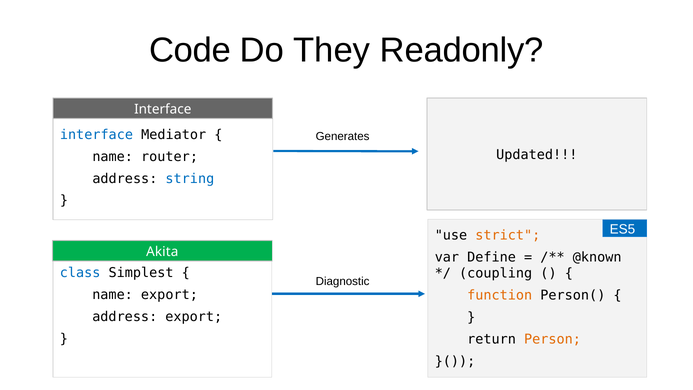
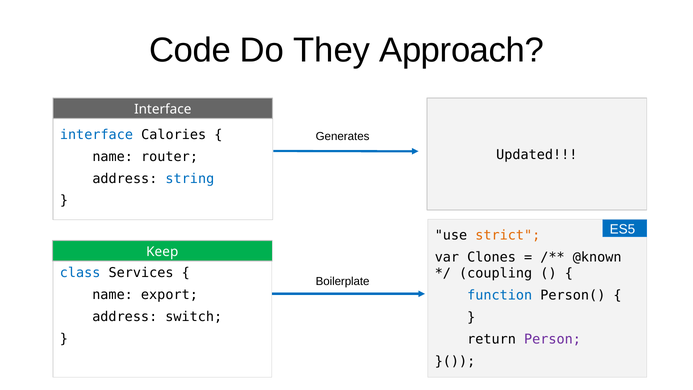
Readonly: Readonly -> Approach
Mediator: Mediator -> Calories
Akita: Akita -> Keep
Define: Define -> Clones
Simplest: Simplest -> Services
Diagnostic: Diagnostic -> Boilerplate
function colour: orange -> blue
address export: export -> switch
Person colour: orange -> purple
